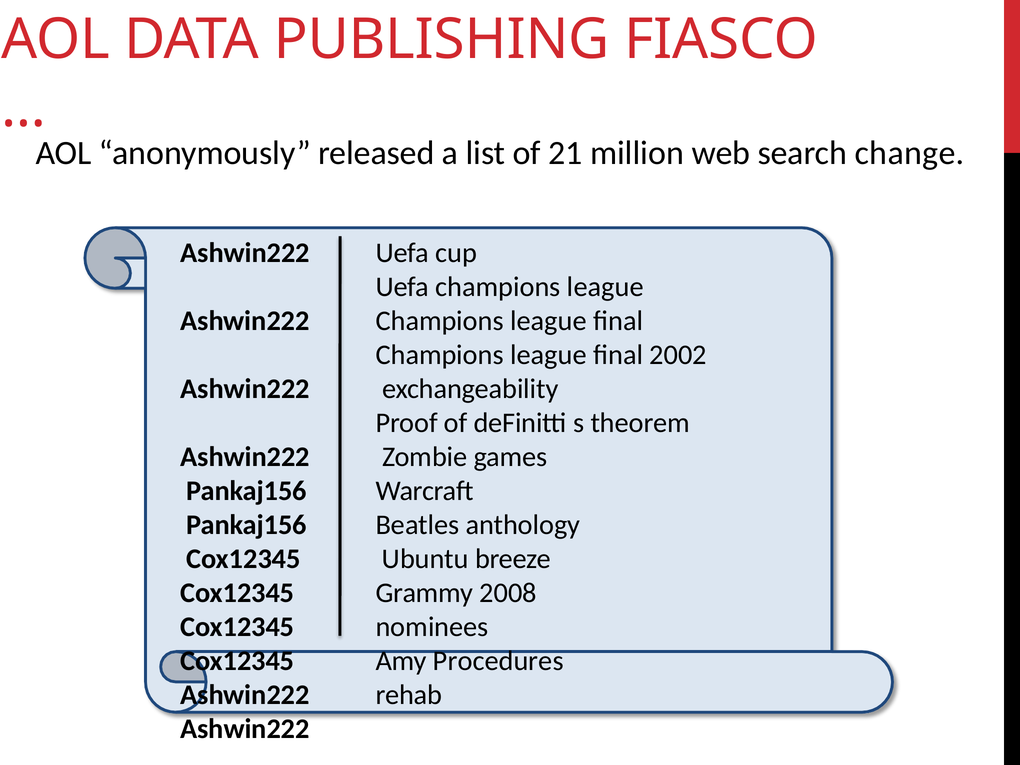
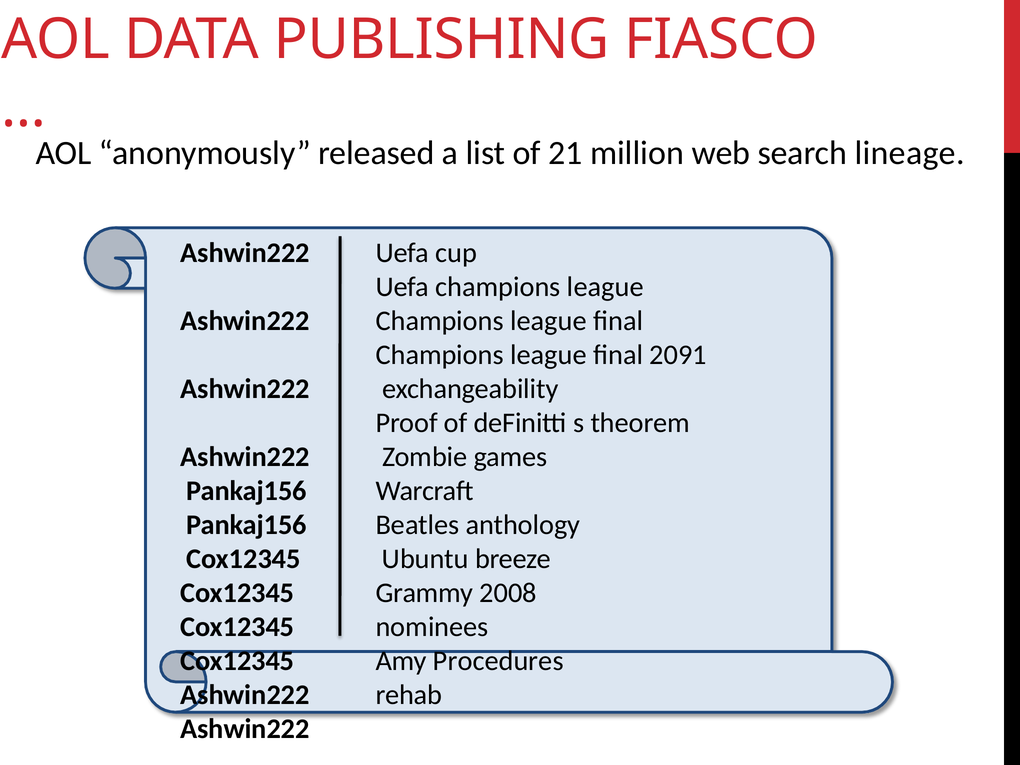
change: change -> lineage
2002: 2002 -> 2091
